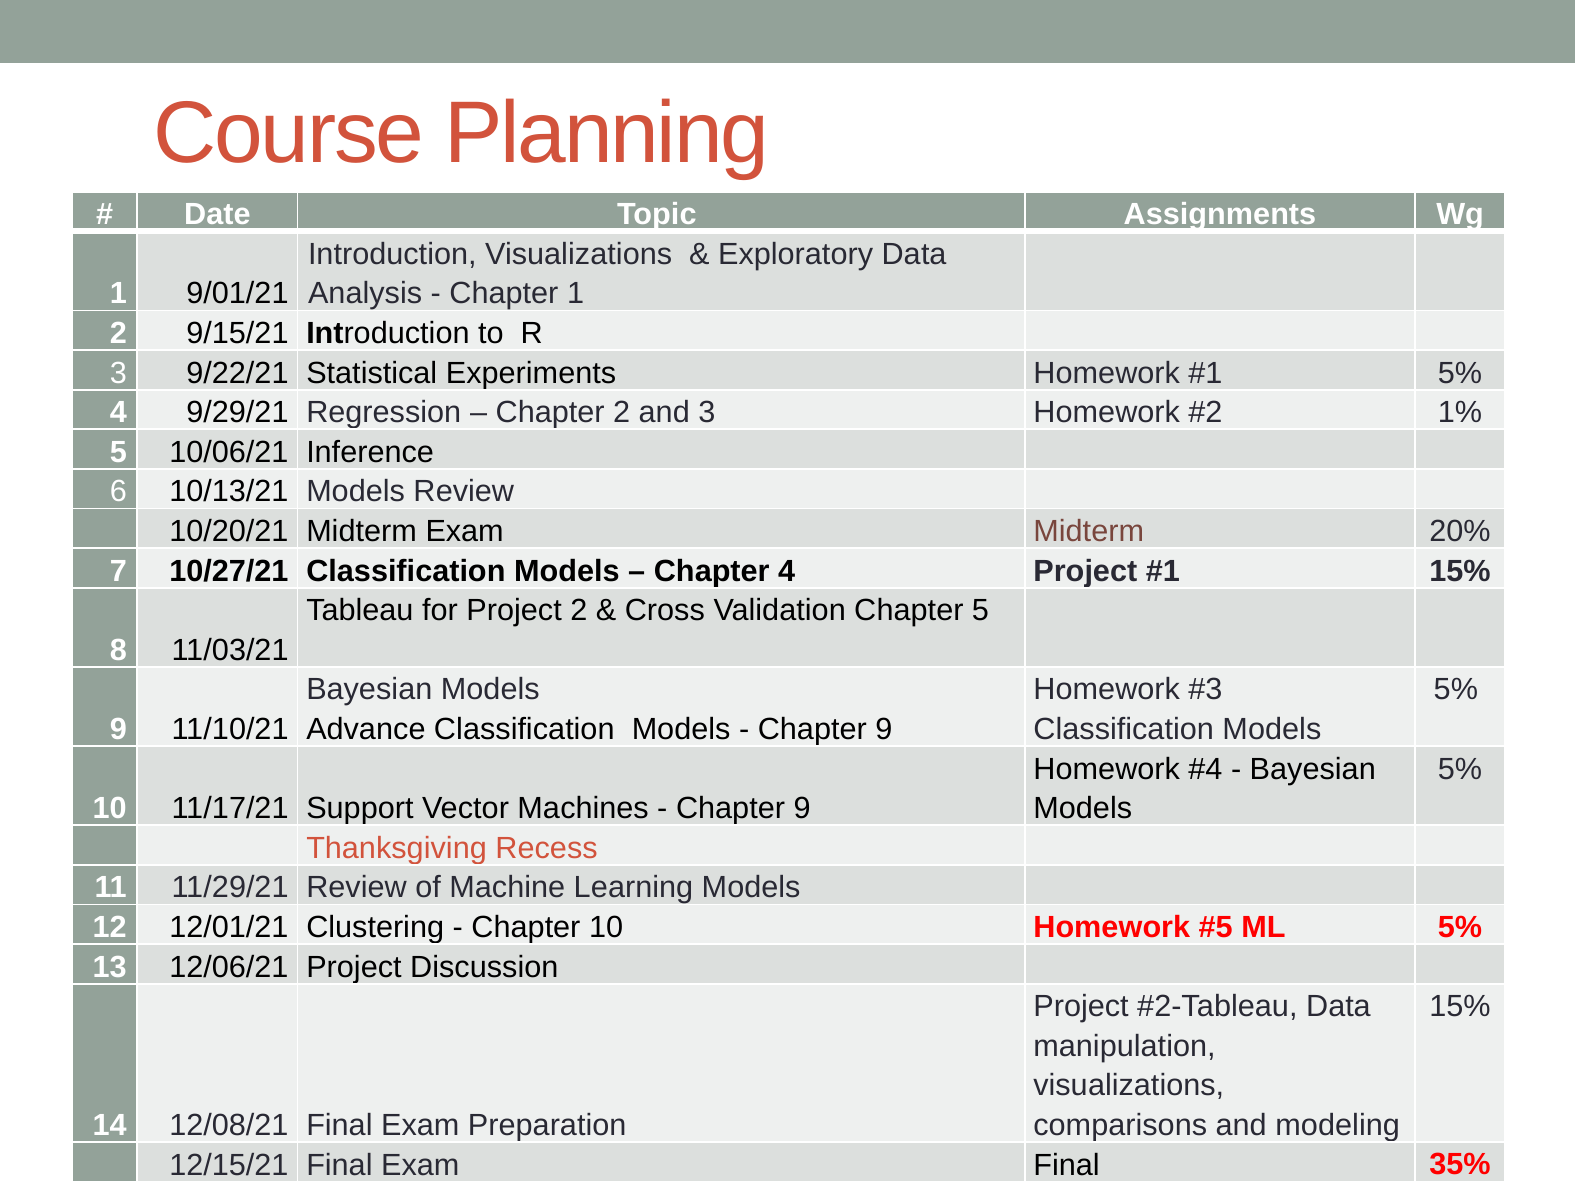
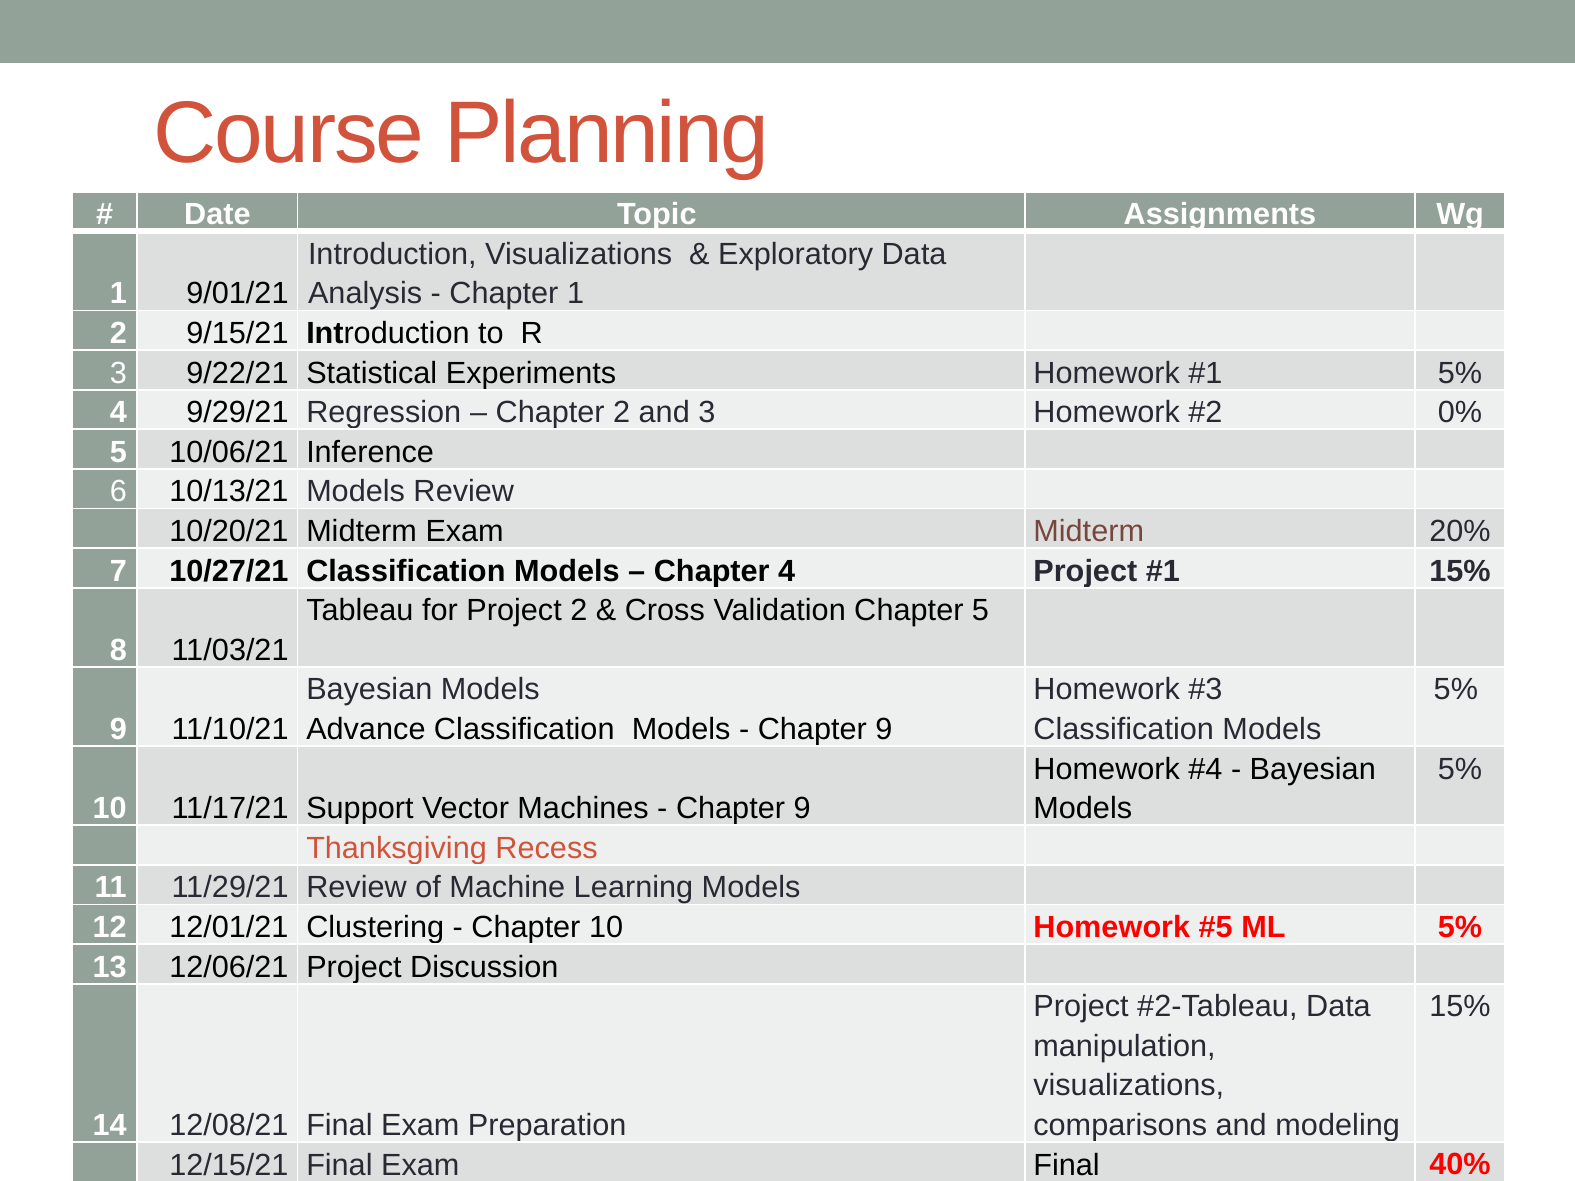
1%: 1% -> 0%
35%: 35% -> 40%
